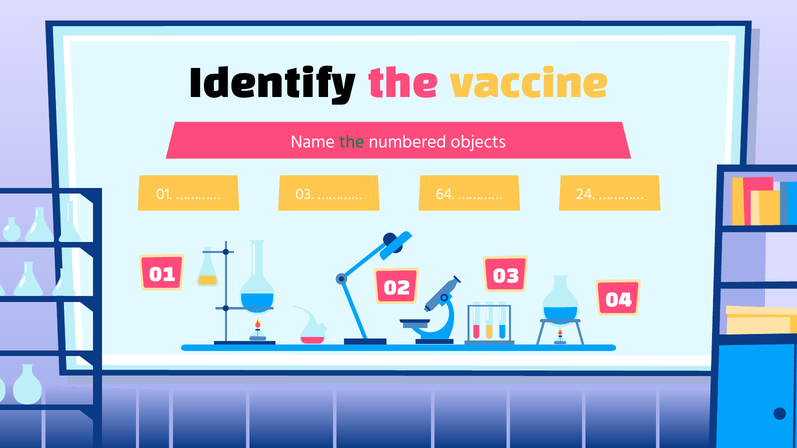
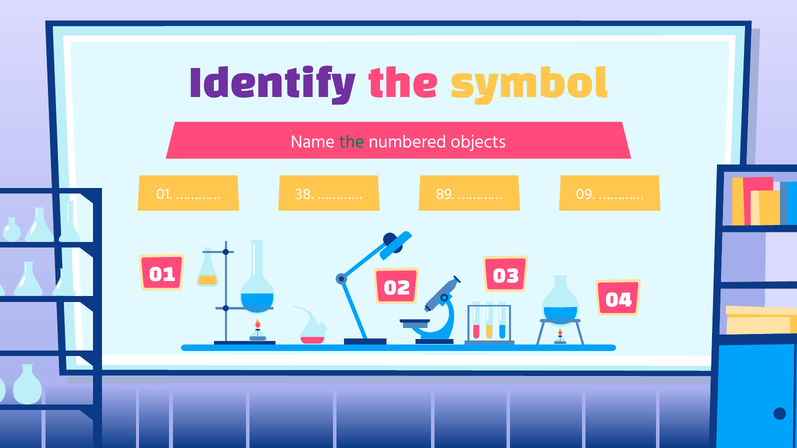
Identify colour: black -> purple
vaccine: vaccine -> symbol
03 at (305, 194): 03 -> 38
64: 64 -> 89
24: 24 -> 09
